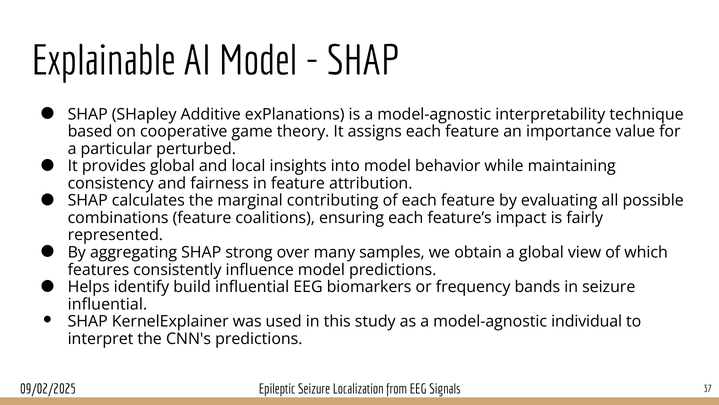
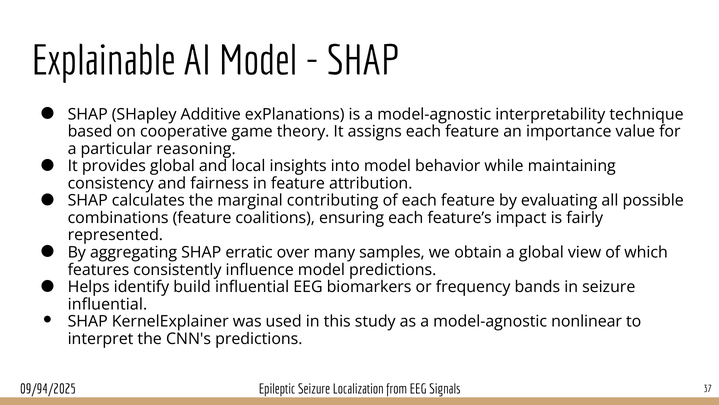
perturbed: perturbed -> reasoning
strong: strong -> erratic
individual: individual -> nonlinear
09/02/2025: 09/02/2025 -> 09/94/2025
